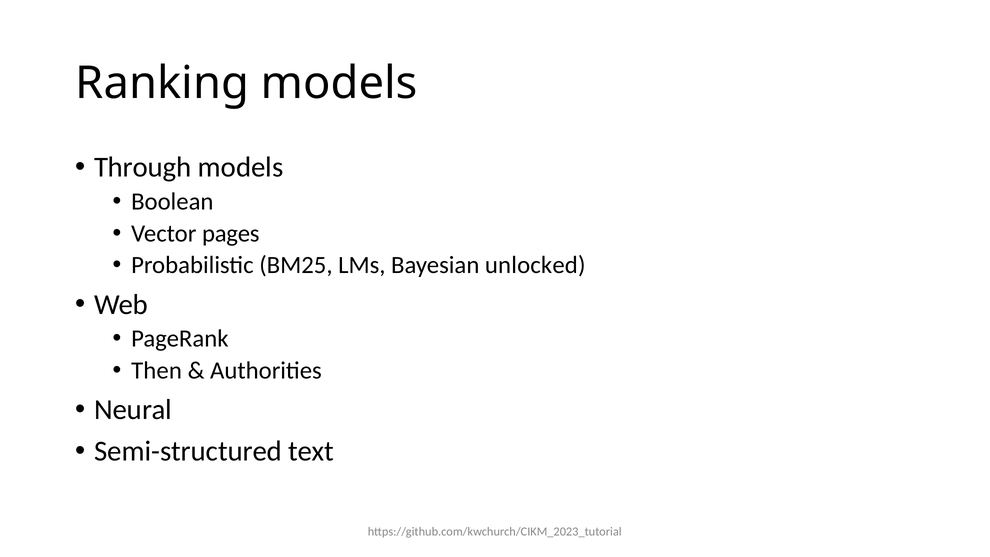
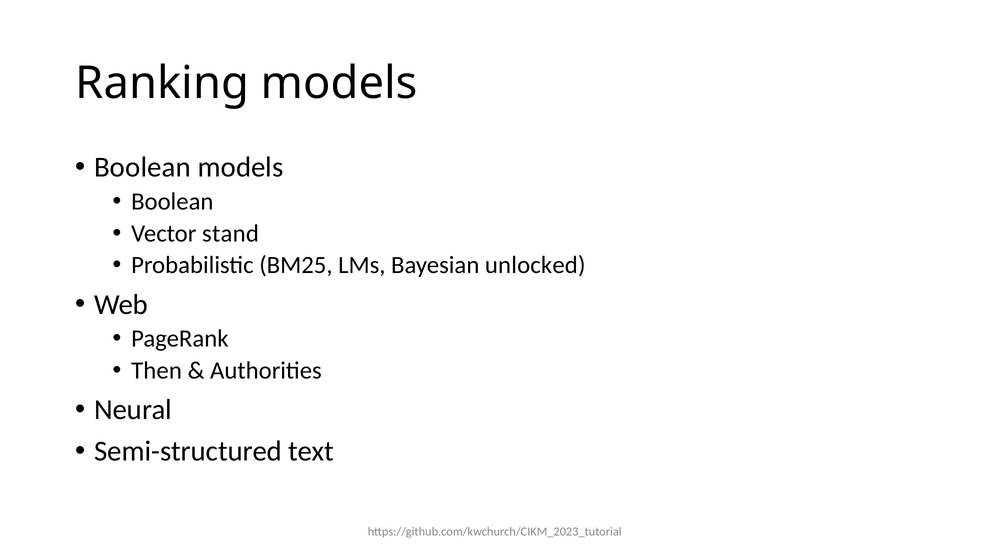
Through at (143, 167): Through -> Boolean
pages: pages -> stand
